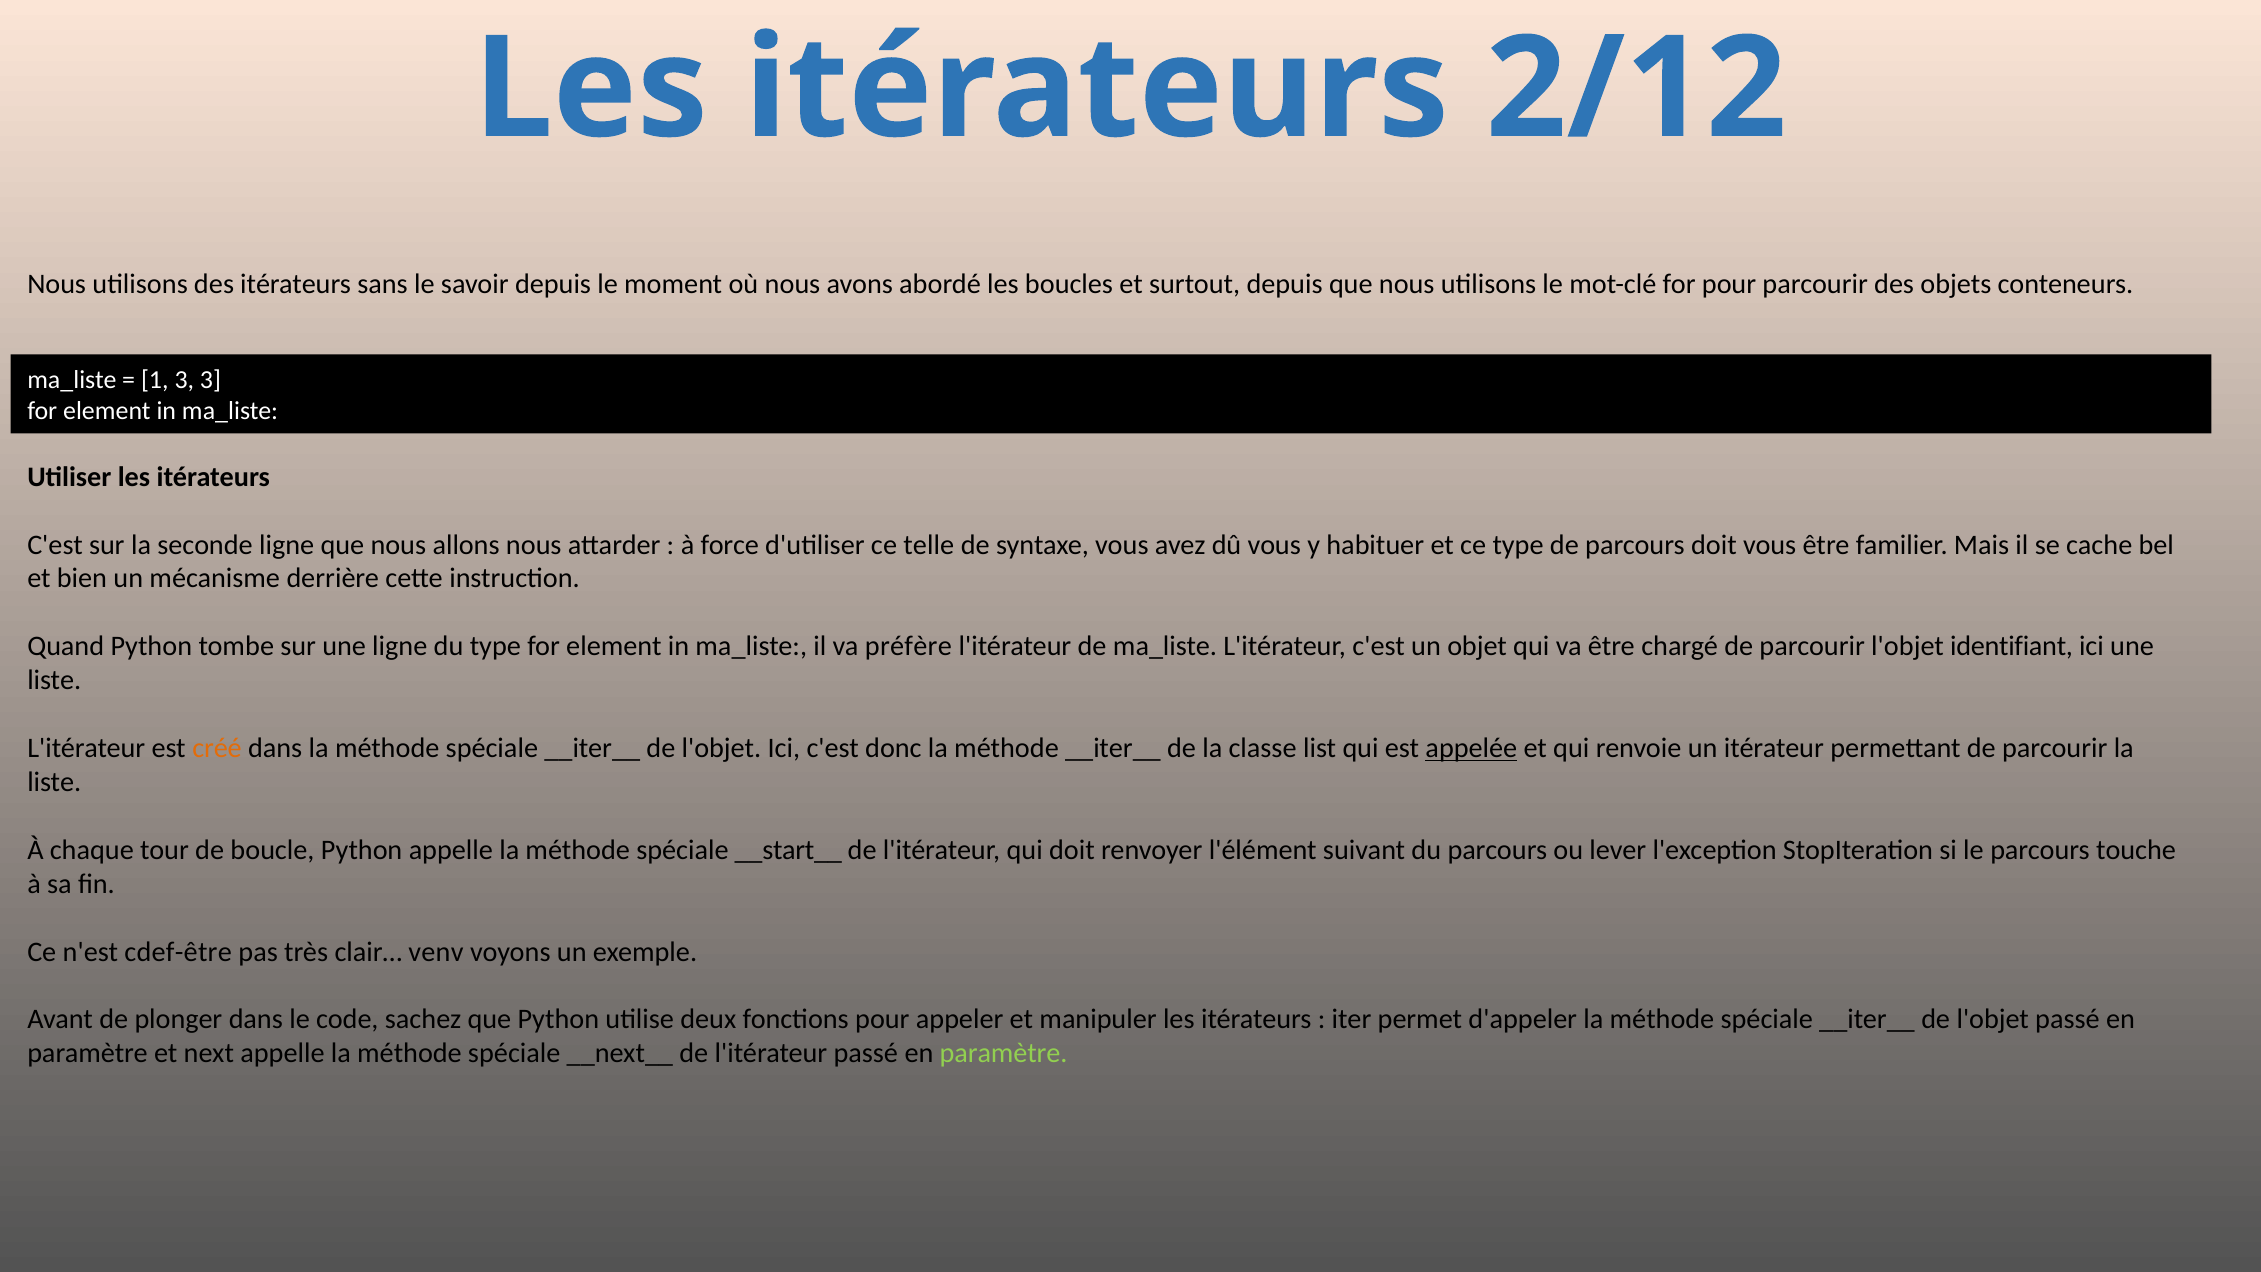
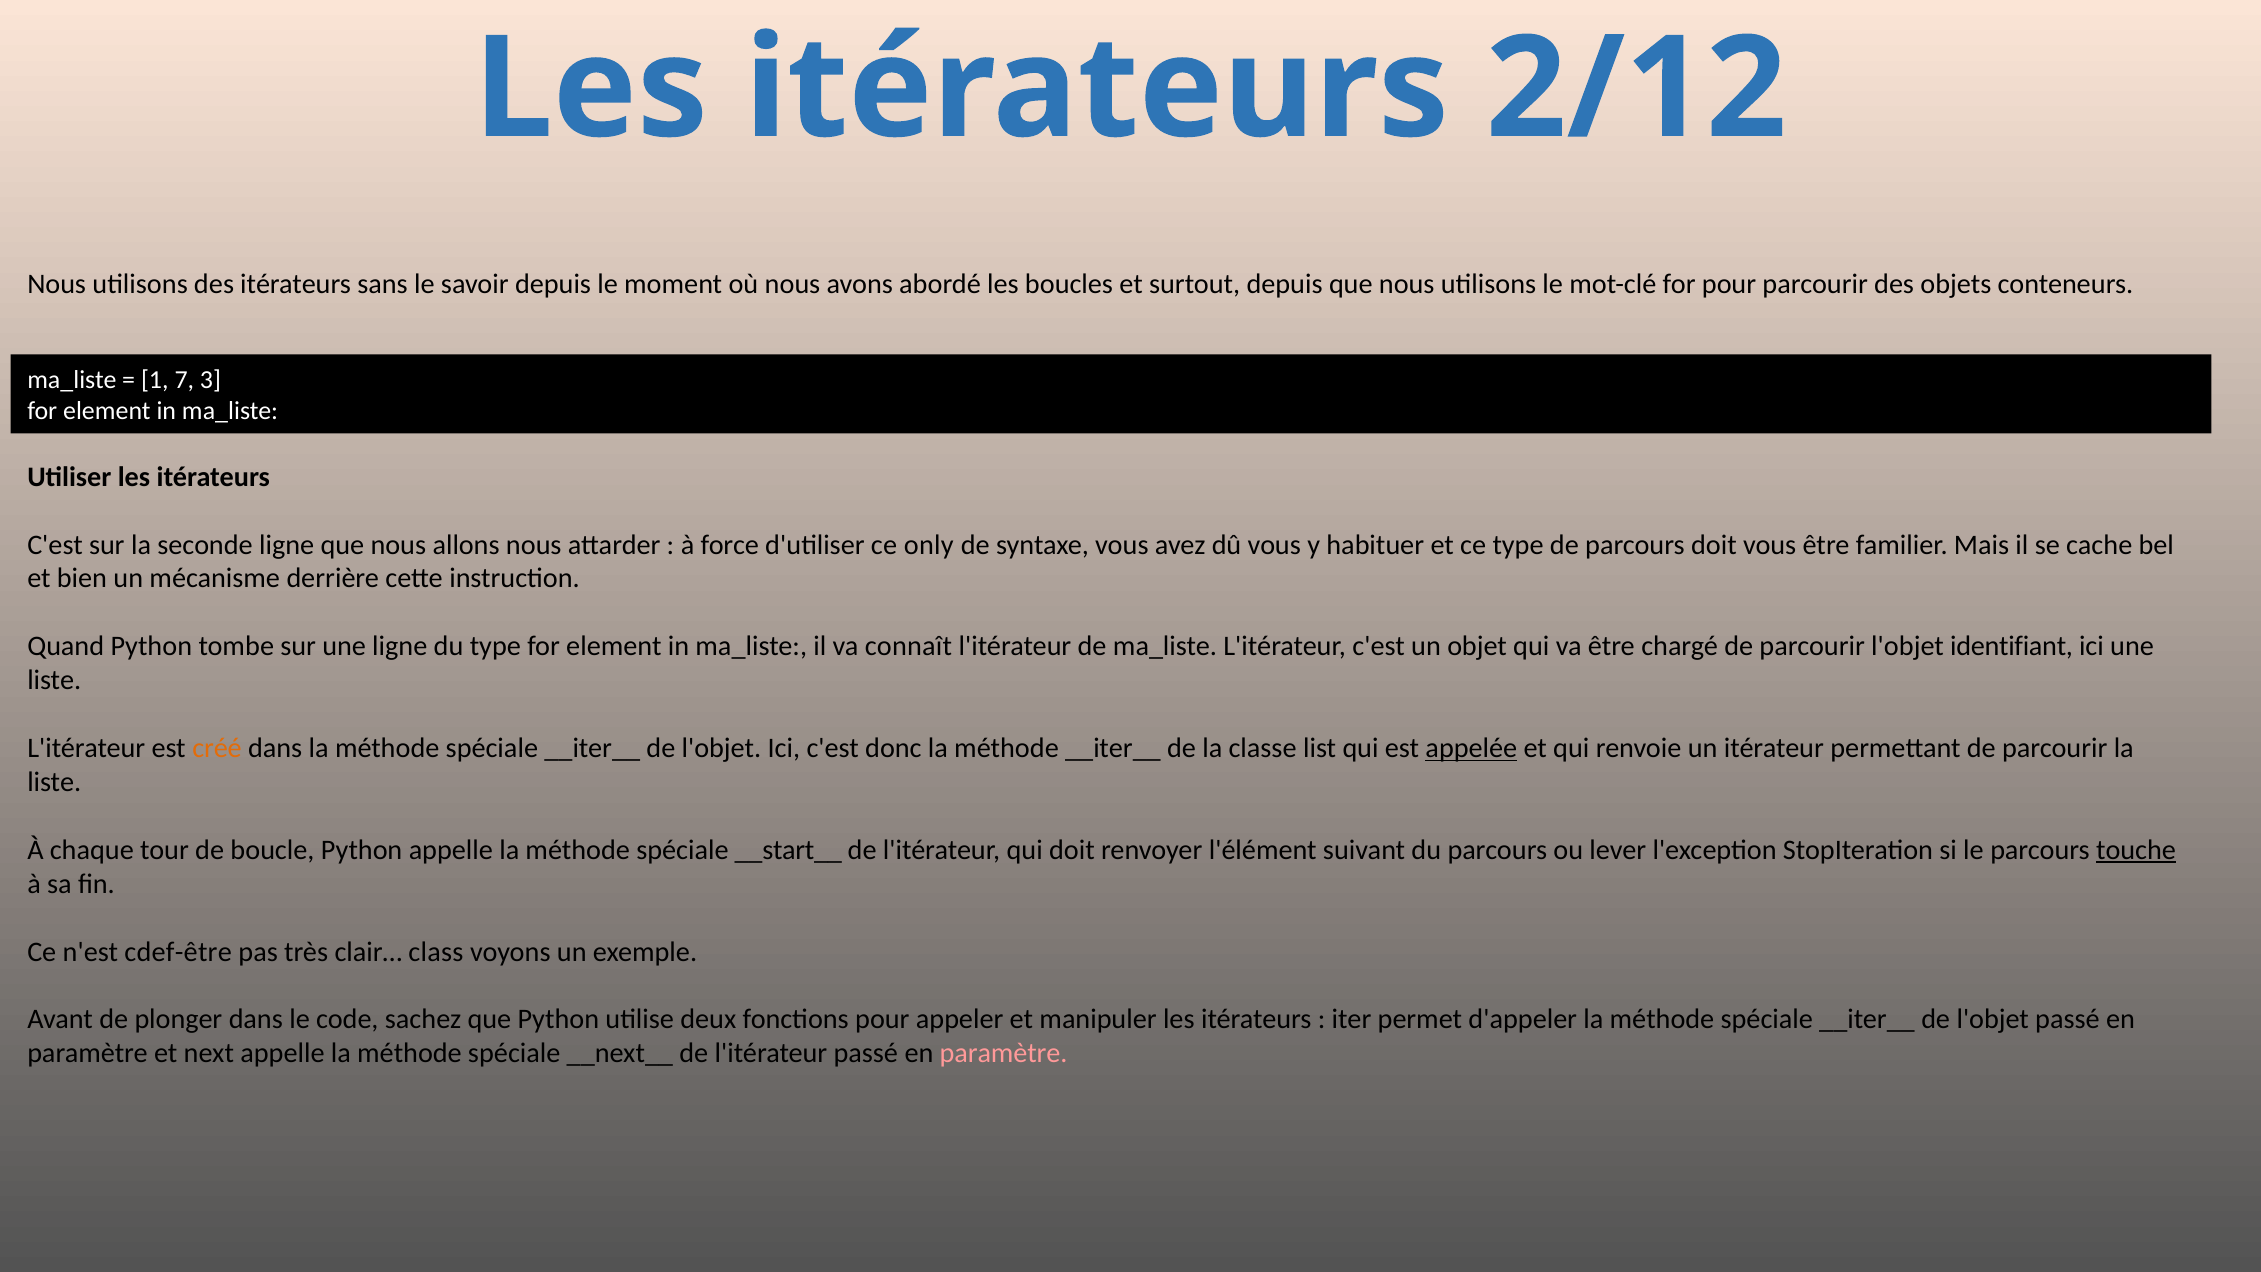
1 3: 3 -> 7
telle: telle -> only
préfère: préfère -> connaît
touche underline: none -> present
venv: venv -> class
paramètre at (1004, 1053) colour: light green -> pink
